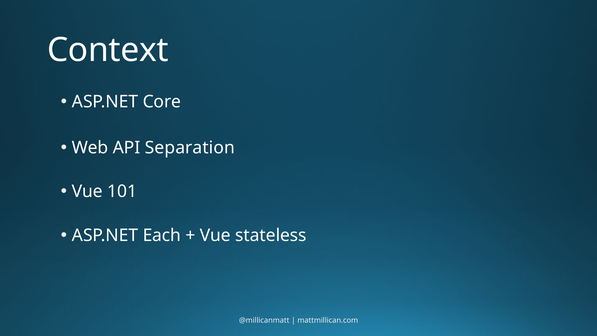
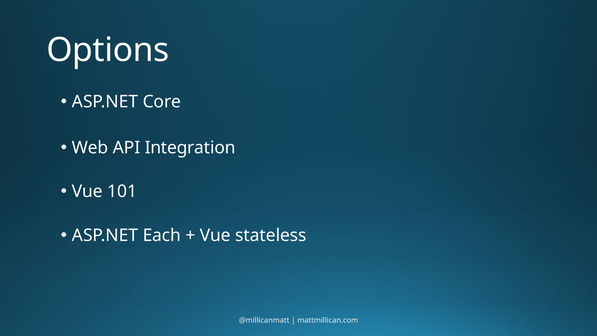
Context: Context -> Options
Separation: Separation -> Integration
